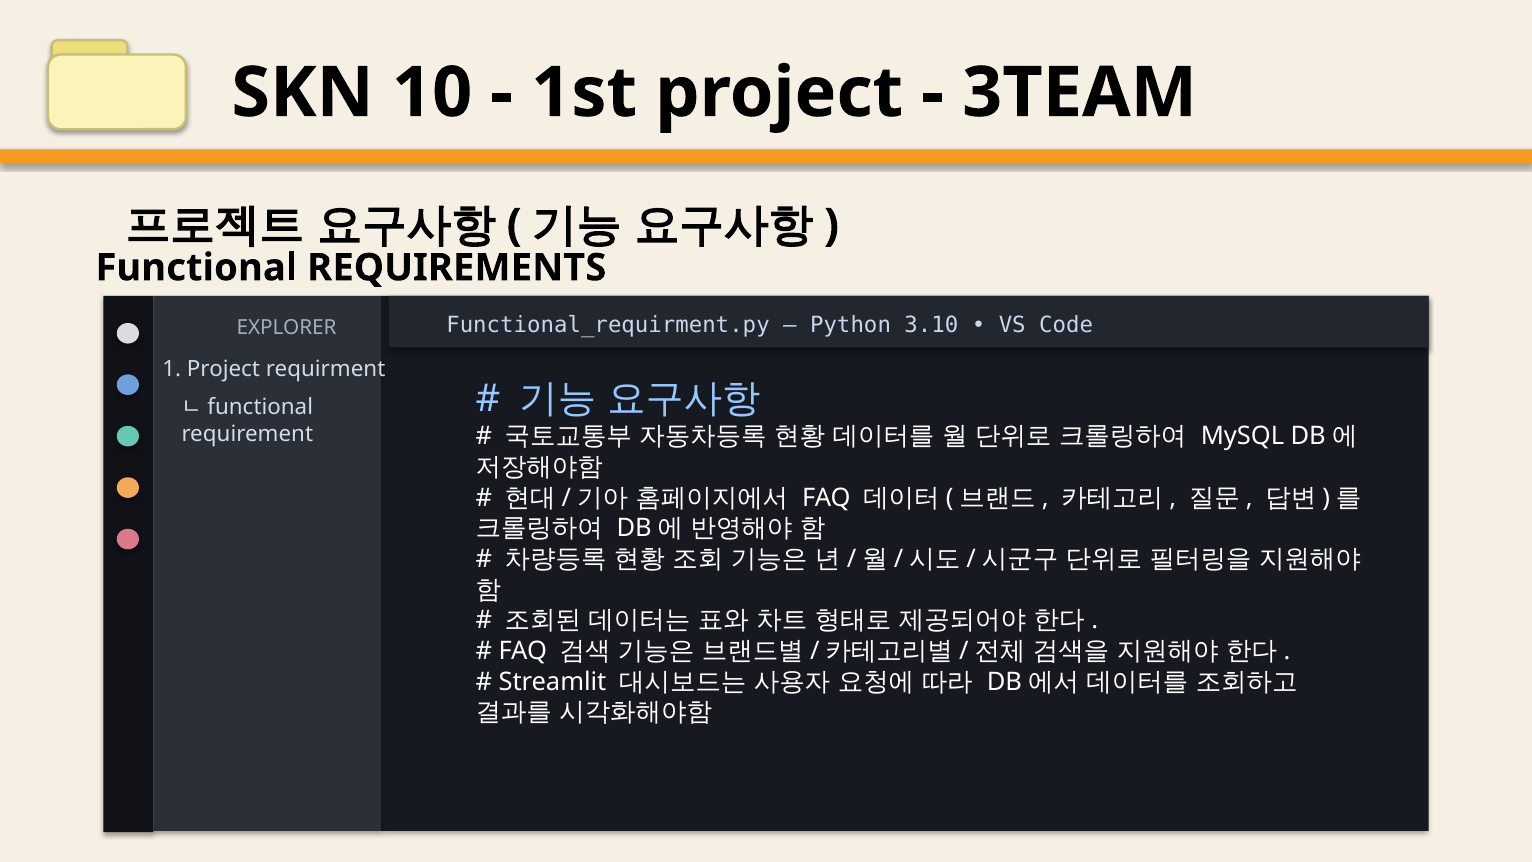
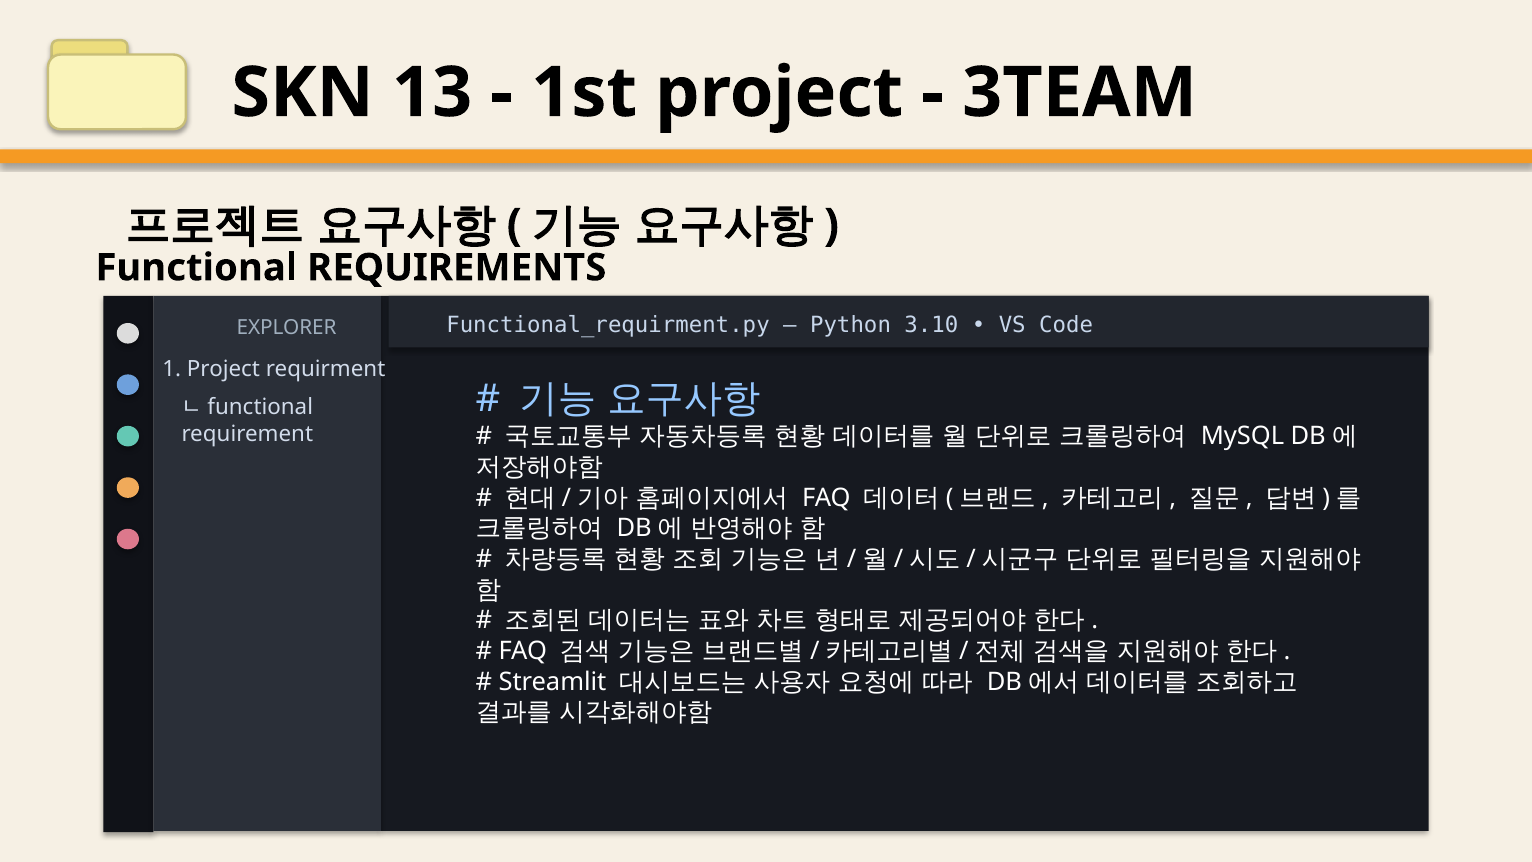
10: 10 -> 13
